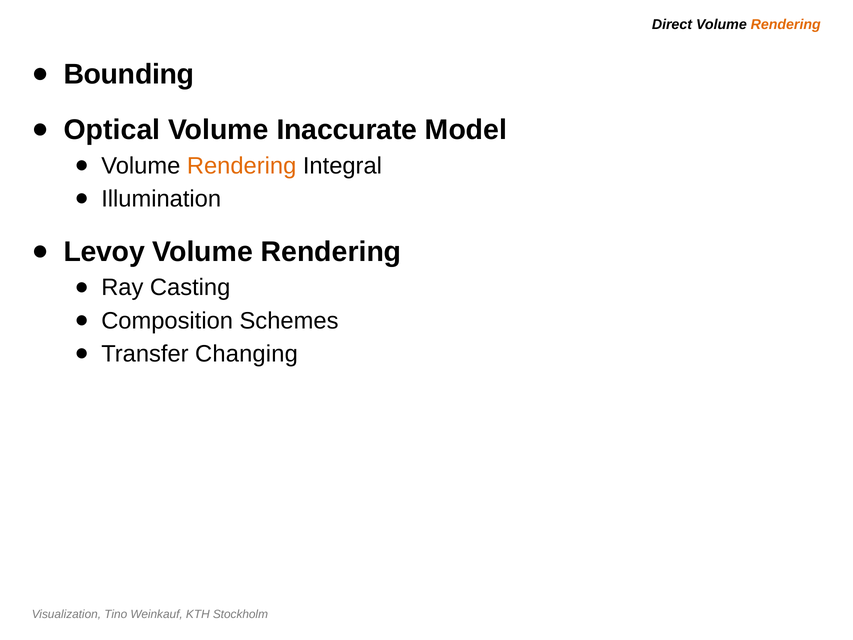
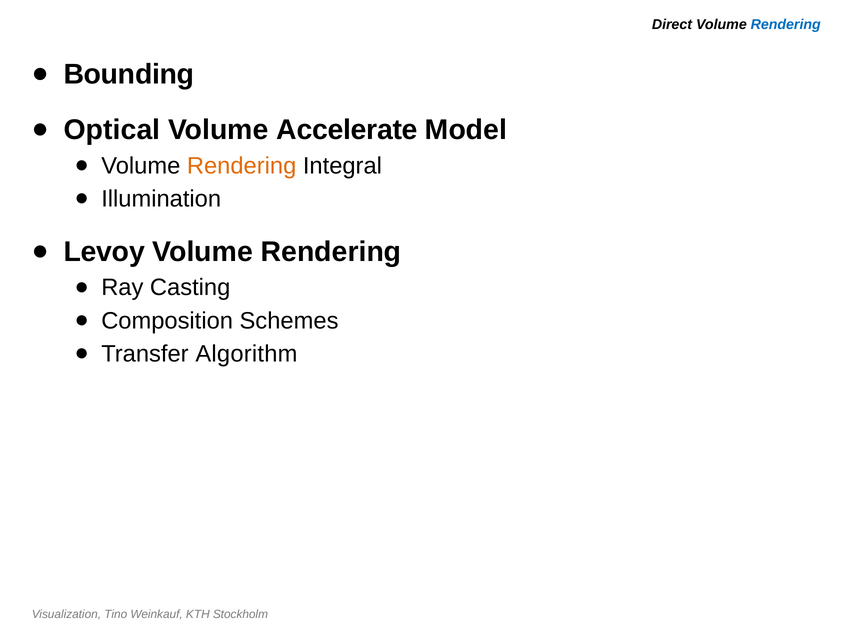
Rendering at (786, 25) colour: orange -> blue
Inaccurate: Inaccurate -> Accelerate
Changing: Changing -> Algorithm
